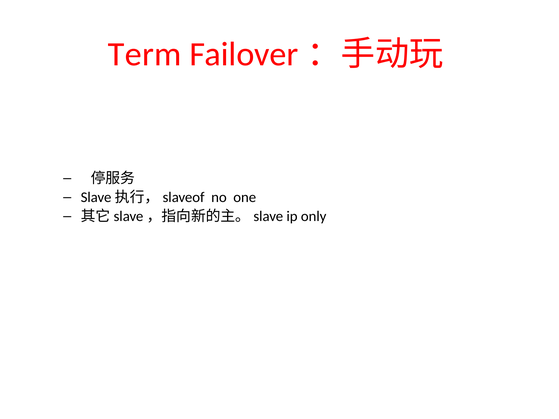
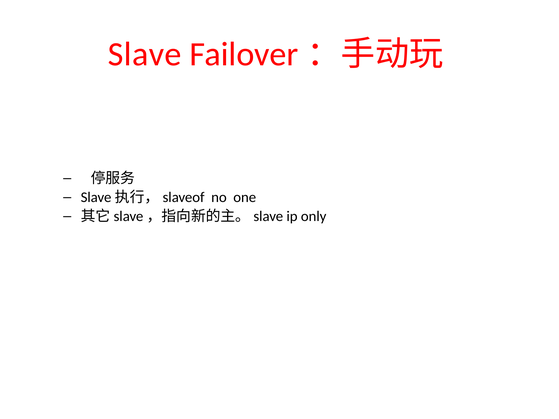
Term: Term -> Slave
